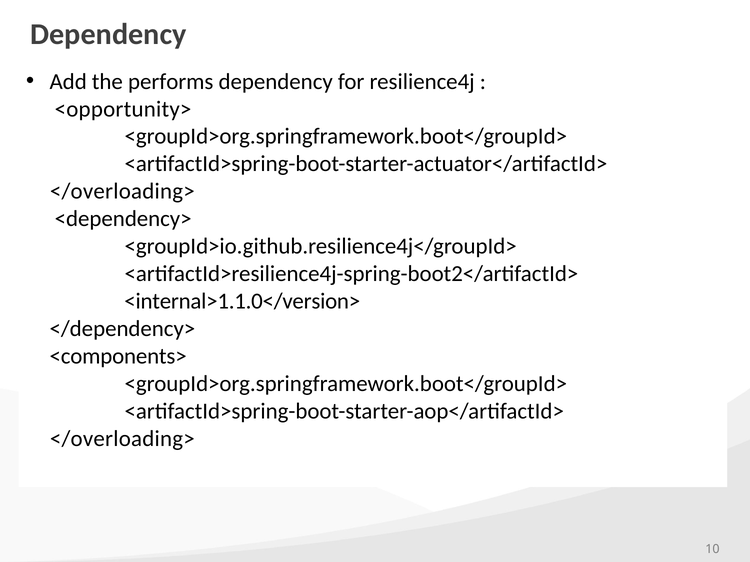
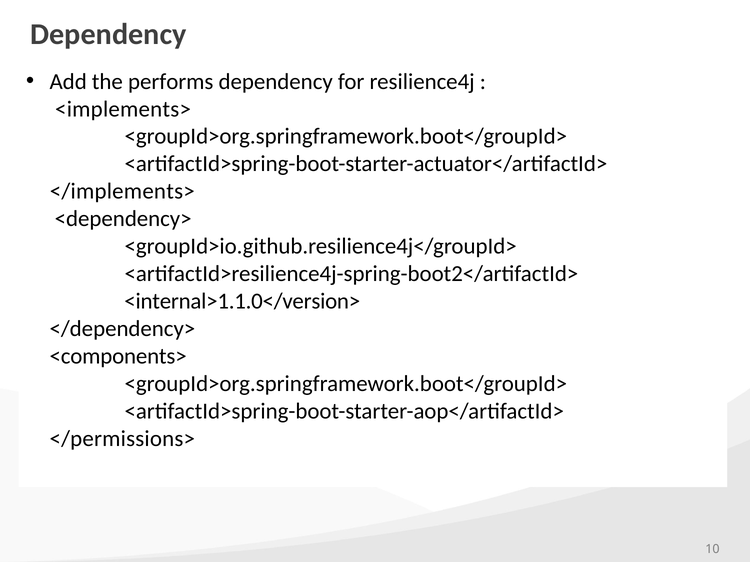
<opportunity>: <opportunity> -> <implements>
</overloading> at (122, 192): </overloading> -> </implements>
</overloading> at (122, 439): </overloading> -> </permissions>
